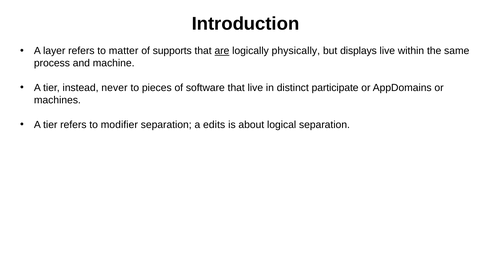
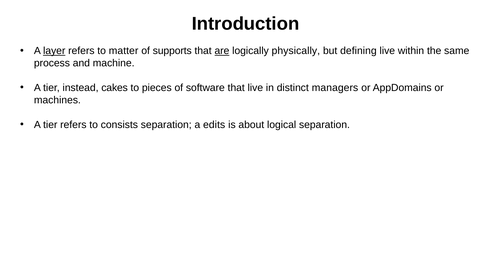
layer underline: none -> present
displays: displays -> defining
never: never -> cakes
participate: participate -> managers
modifier: modifier -> consists
